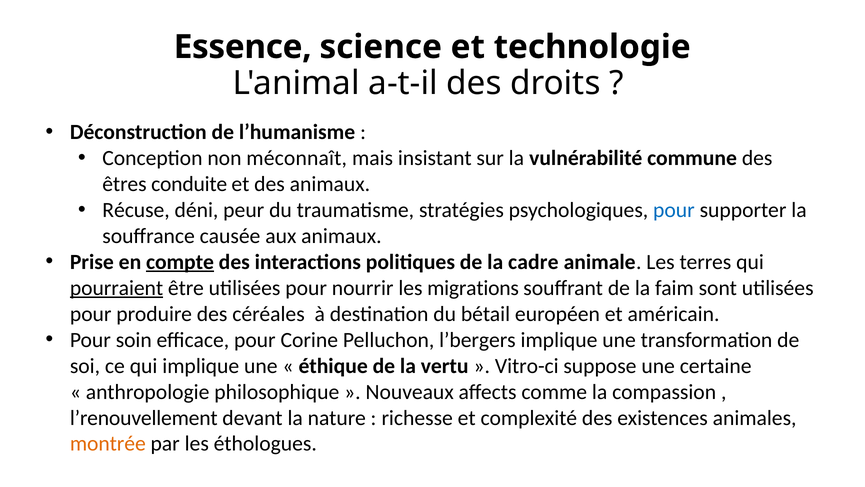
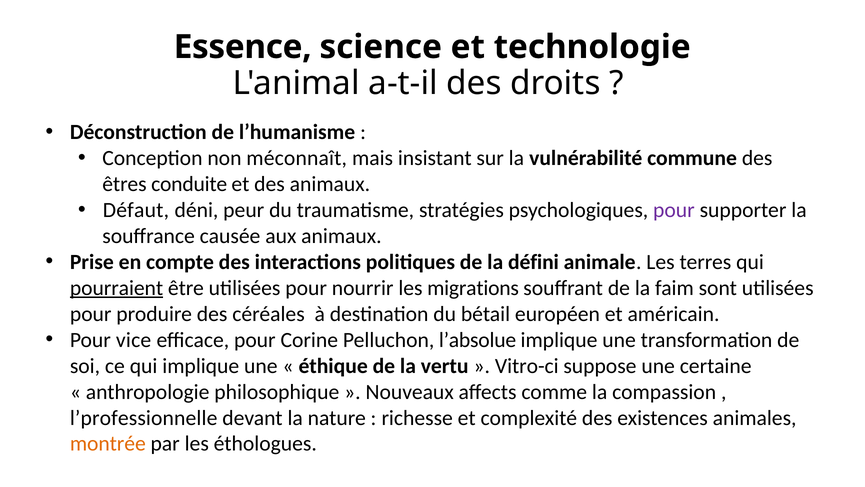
Récuse: Récuse -> Défaut
pour at (674, 210) colour: blue -> purple
compte underline: present -> none
cadre: cadre -> défini
soin: soin -> vice
l’bergers: l’bergers -> l’absolue
l’renouvellement: l’renouvellement -> l’professionnelle
